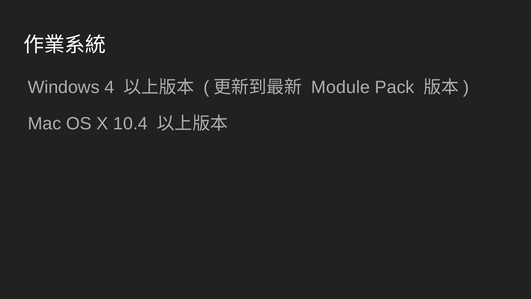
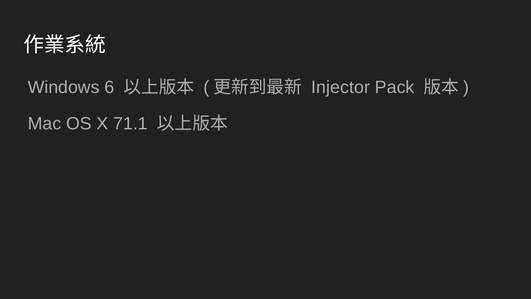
4: 4 -> 6
Module: Module -> Injector
10.4: 10.4 -> 71.1
